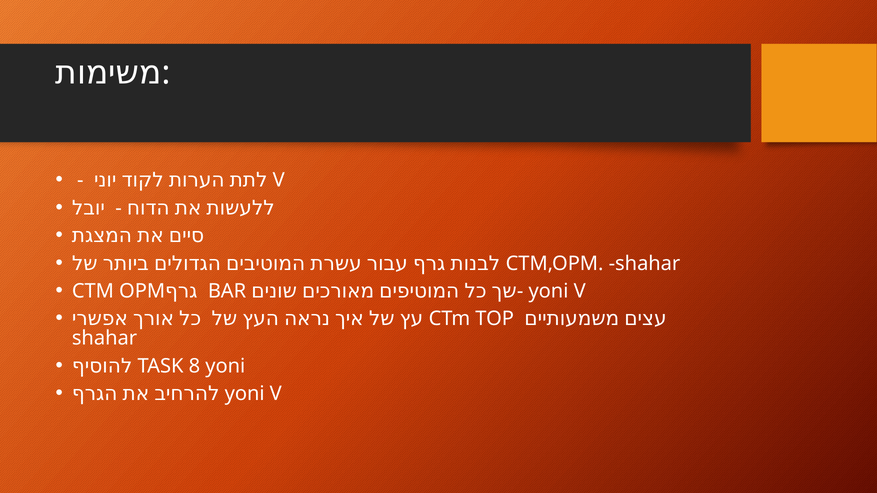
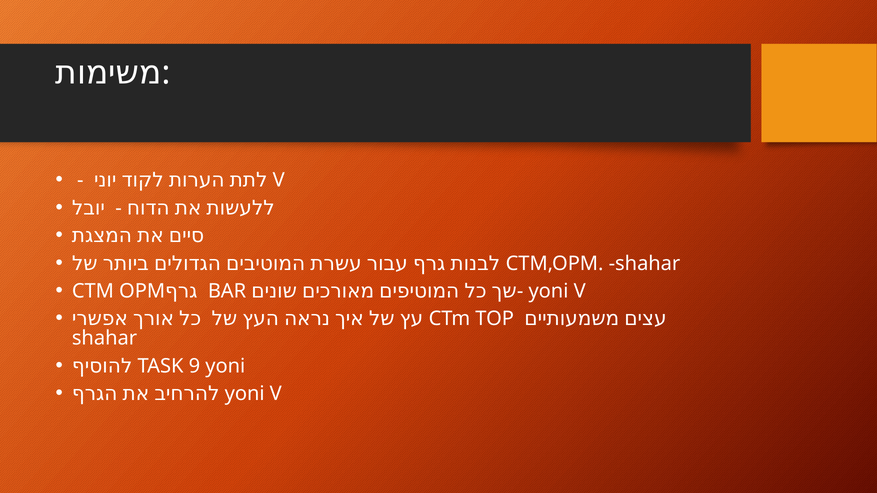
8: 8 -> 9
